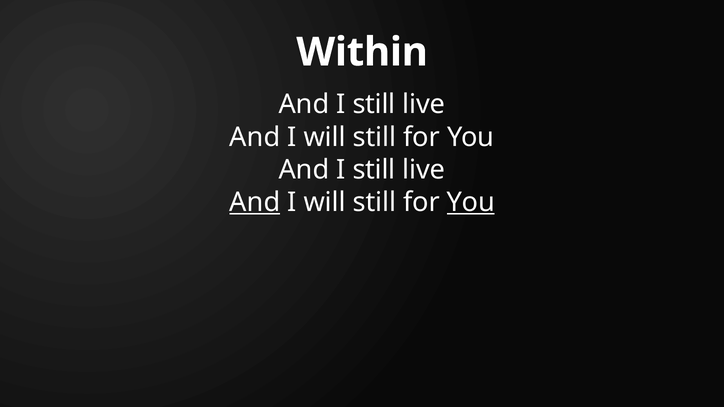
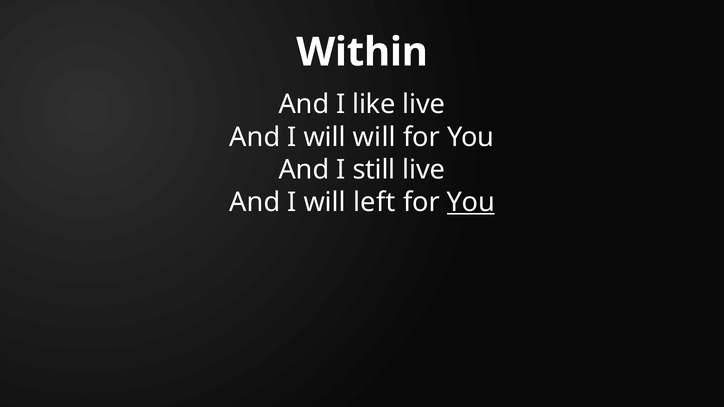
still at (374, 105): still -> like
still at (374, 137): still -> will
And at (255, 202) underline: present -> none
still at (374, 202): still -> left
